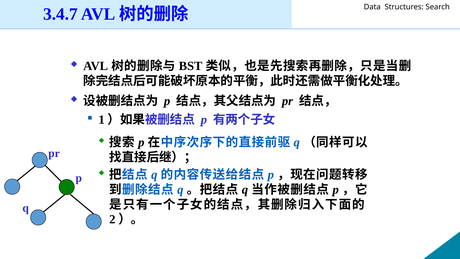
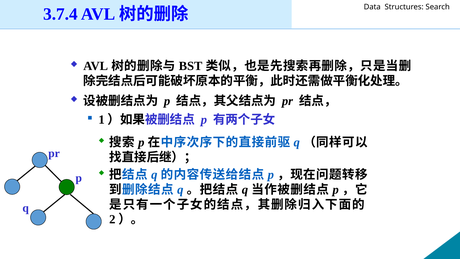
3.4.7: 3.4.7 -> 3.7.4
